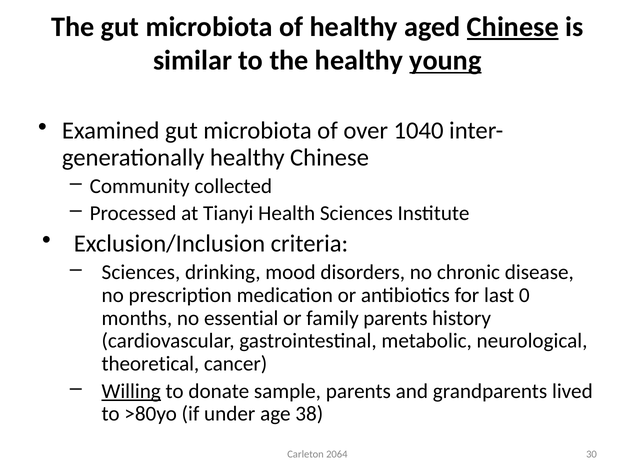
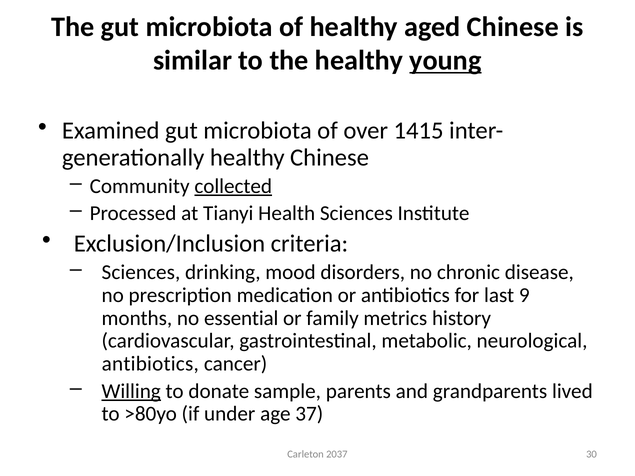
Chinese at (513, 27) underline: present -> none
1040: 1040 -> 1415
collected underline: none -> present
0: 0 -> 9
family parents: parents -> metrics
theoretical at (150, 364): theoretical -> antibiotics
38: 38 -> 37
2064: 2064 -> 2037
